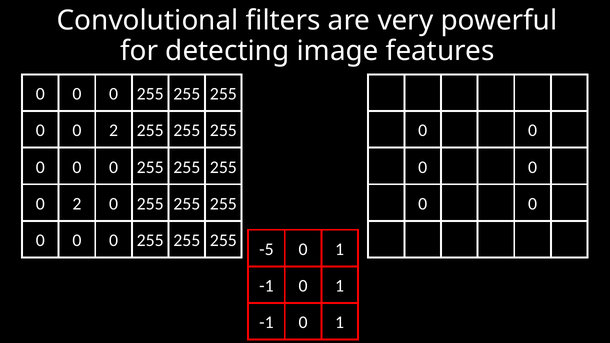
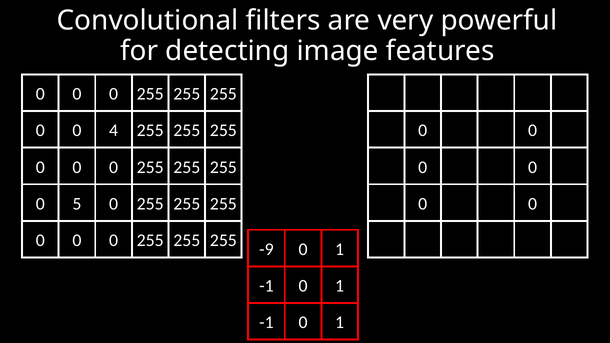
2 at (114, 131): 2 -> 4
2 at (77, 204): 2 -> 5
-5: -5 -> -9
